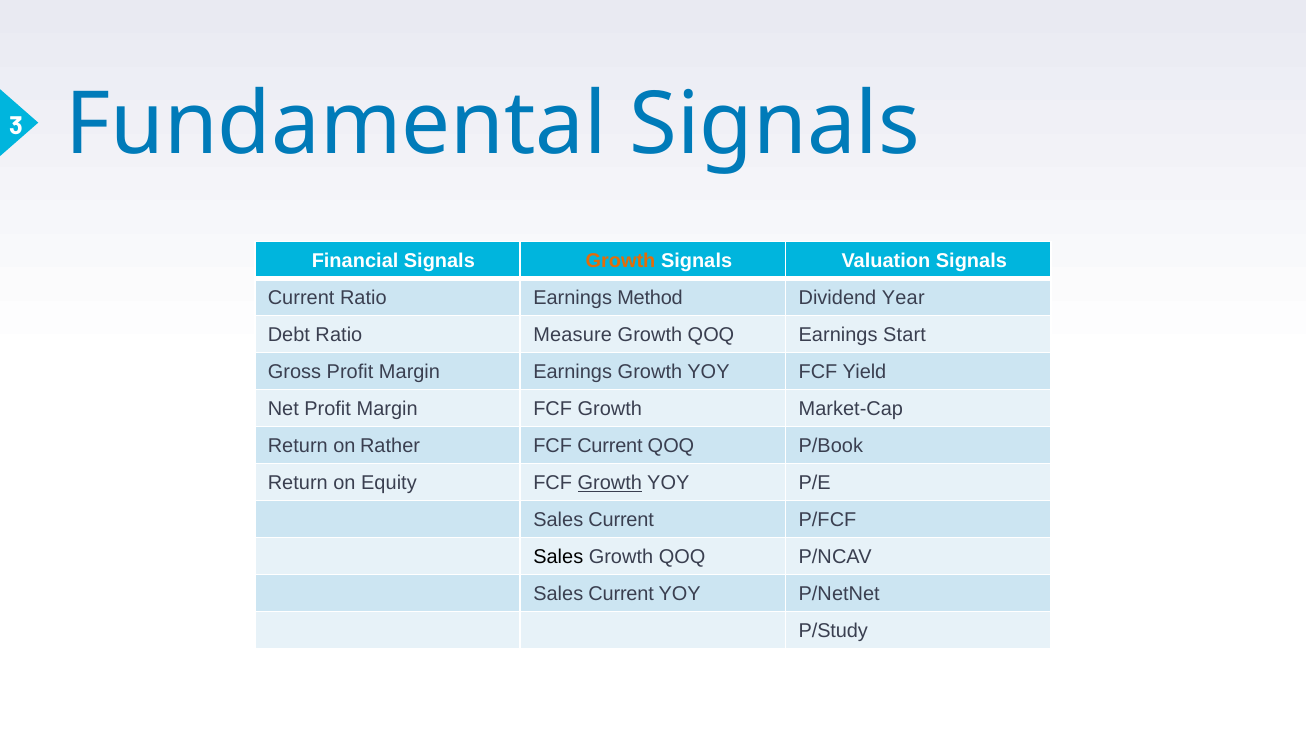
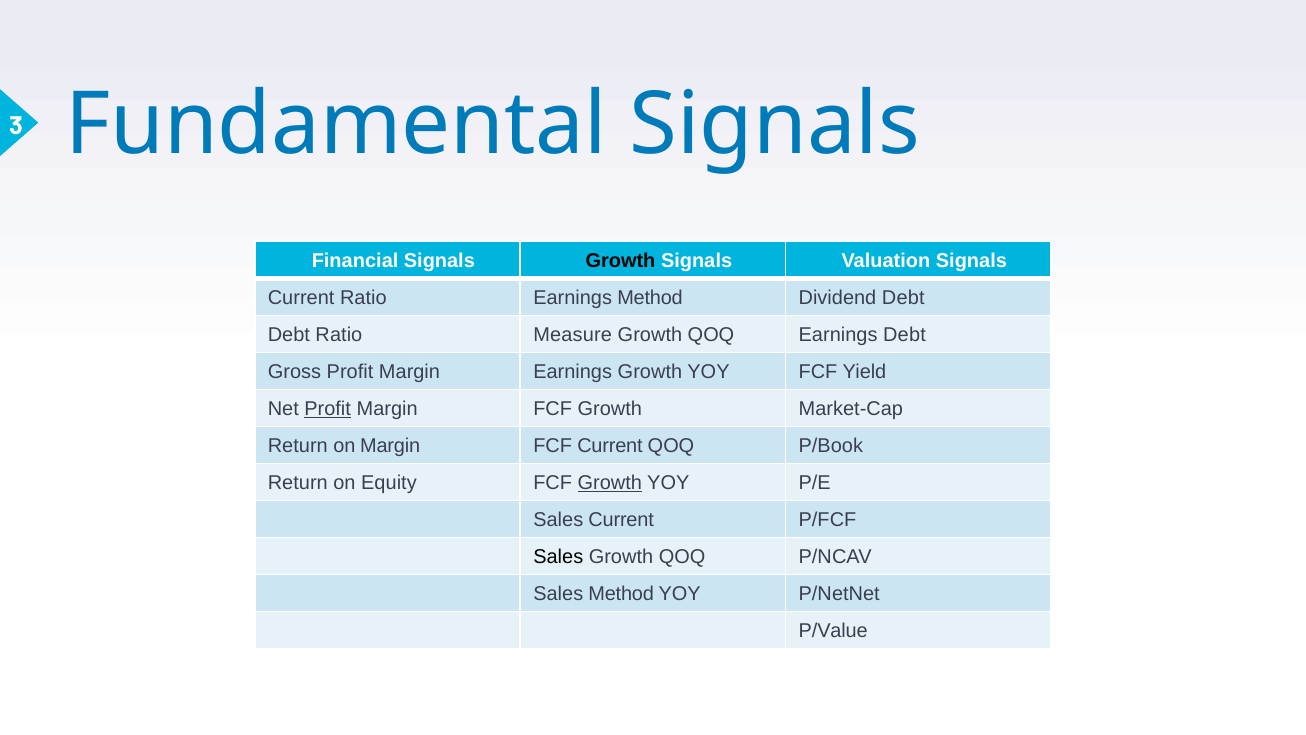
Growth at (620, 261) colour: orange -> black
Dividend Year: Year -> Debt
Earnings Start: Start -> Debt
Profit at (328, 409) underline: none -> present
on Rather: Rather -> Margin
Current at (621, 594): Current -> Method
P/Study: P/Study -> P/Value
